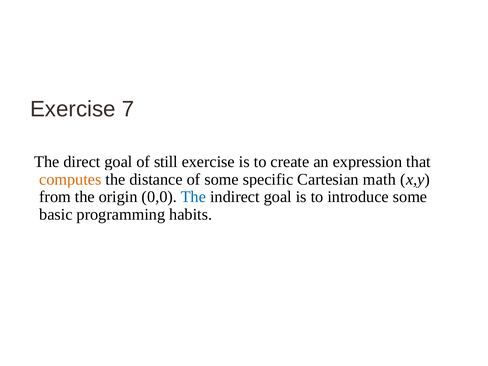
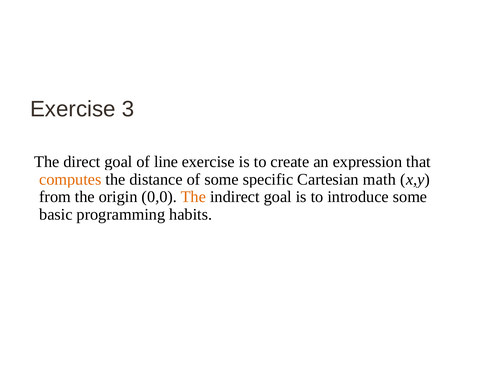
7: 7 -> 3
still: still -> line
The at (193, 197) colour: blue -> orange
